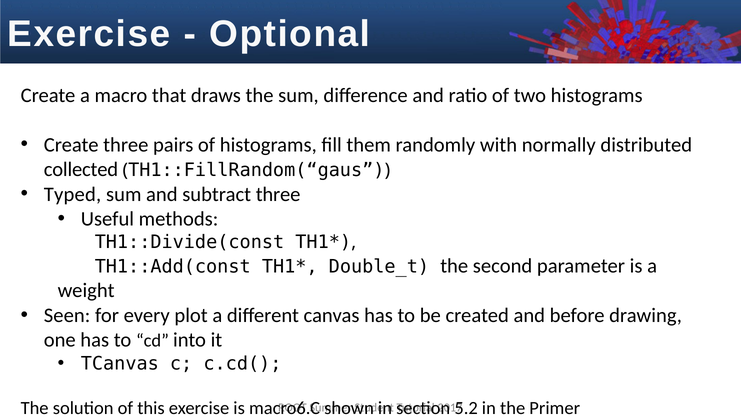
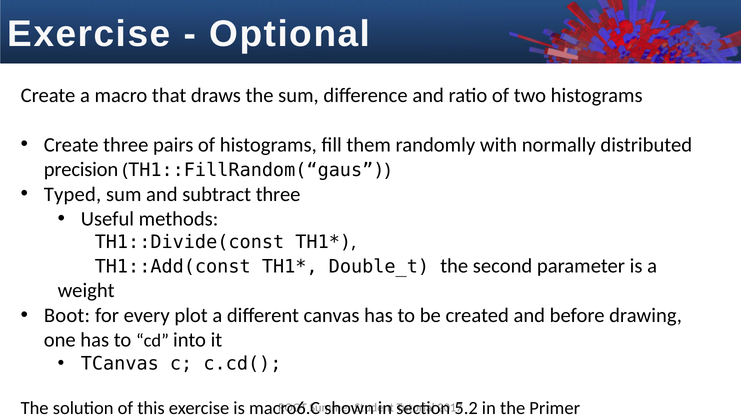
collected: collected -> precision
Seen: Seen -> Boot
